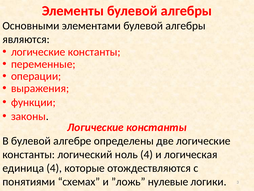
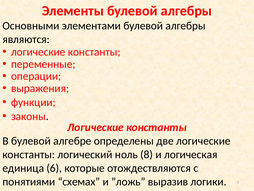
ноль 4: 4 -> 8
единица 4: 4 -> 6
нулевые: нулевые -> выразив
